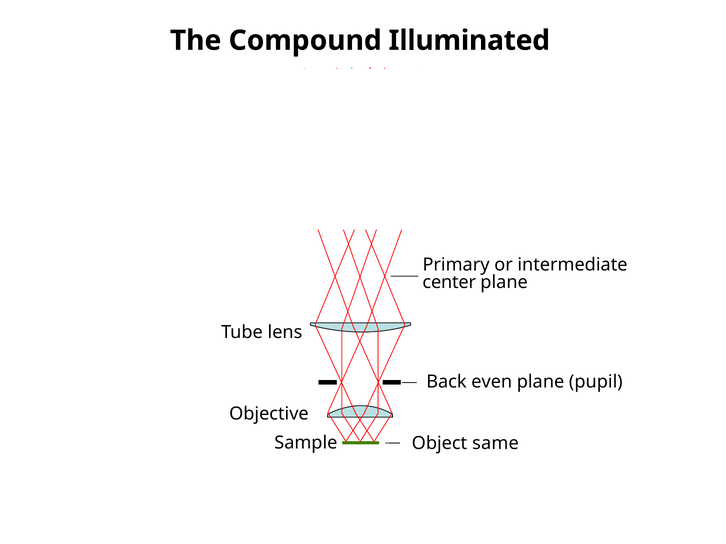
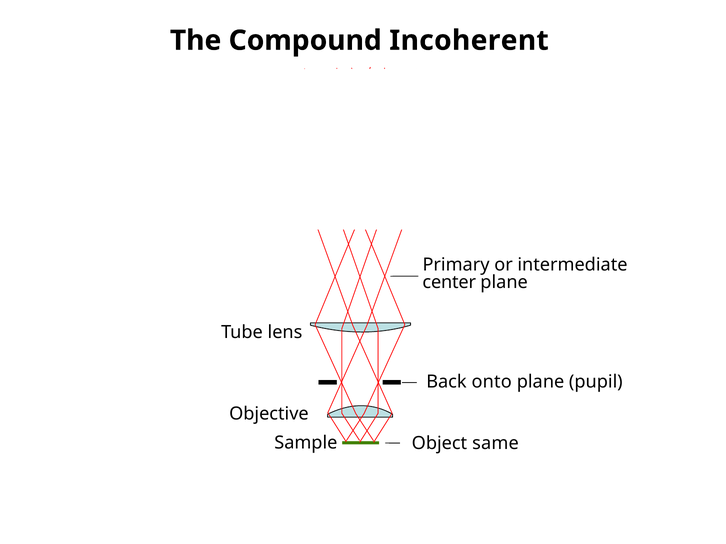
Illuminated: Illuminated -> Incoherent
even: even -> onto
